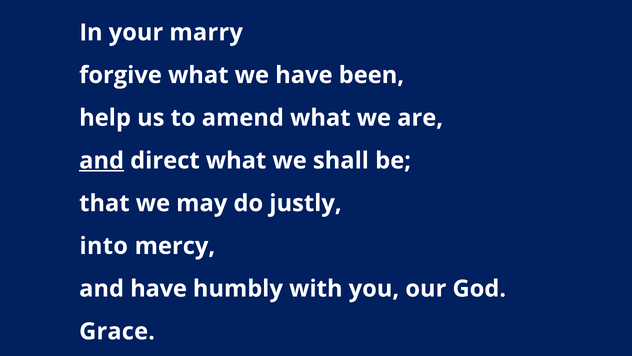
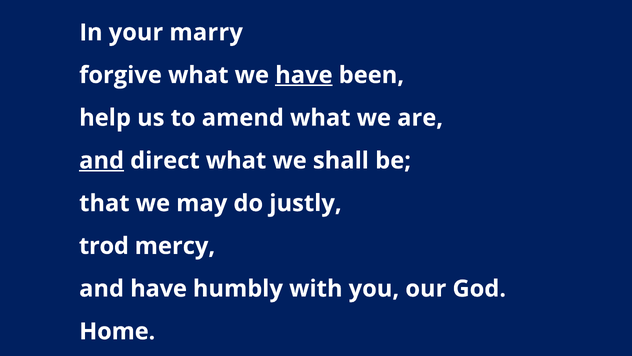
have at (304, 75) underline: none -> present
into: into -> trod
Grace: Grace -> Home
